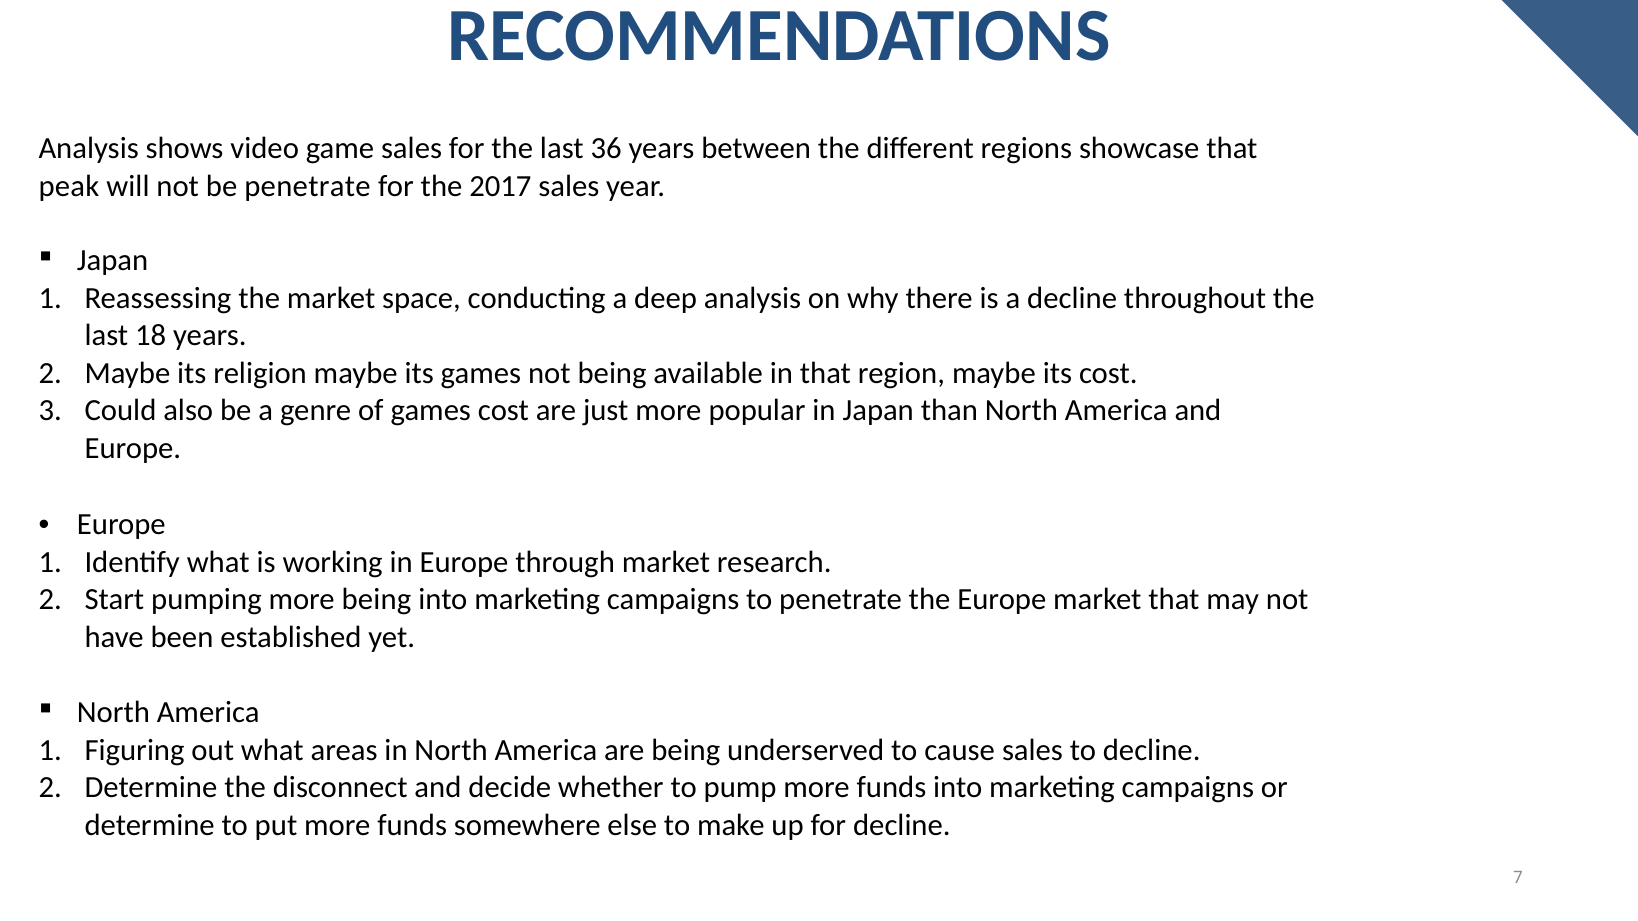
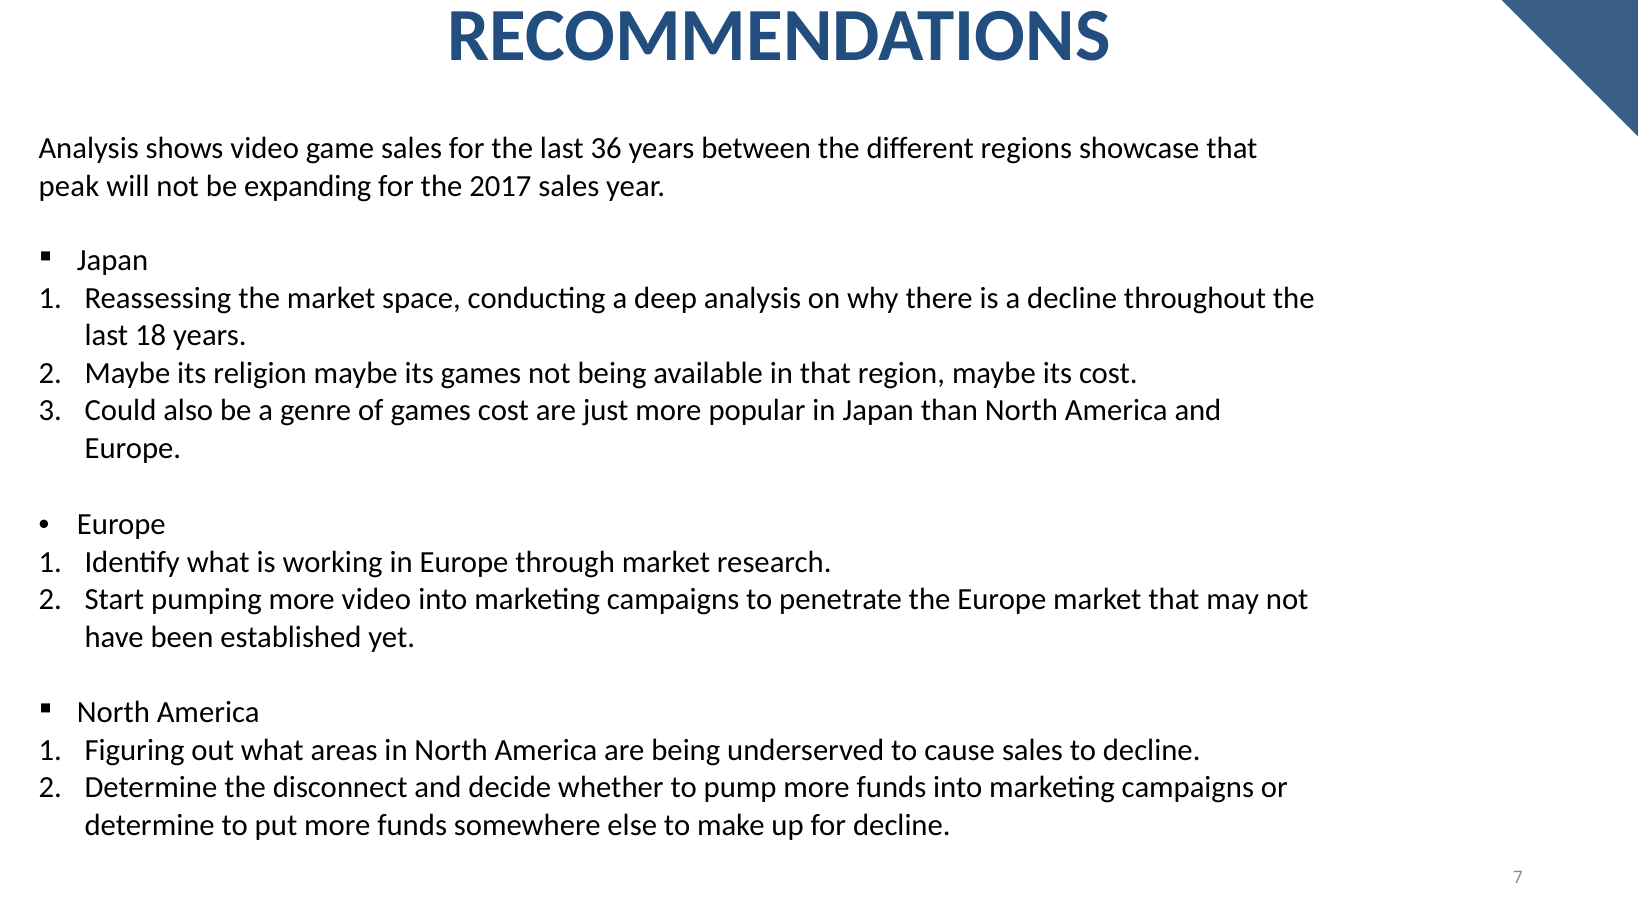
be penetrate: penetrate -> expanding
more being: being -> video
